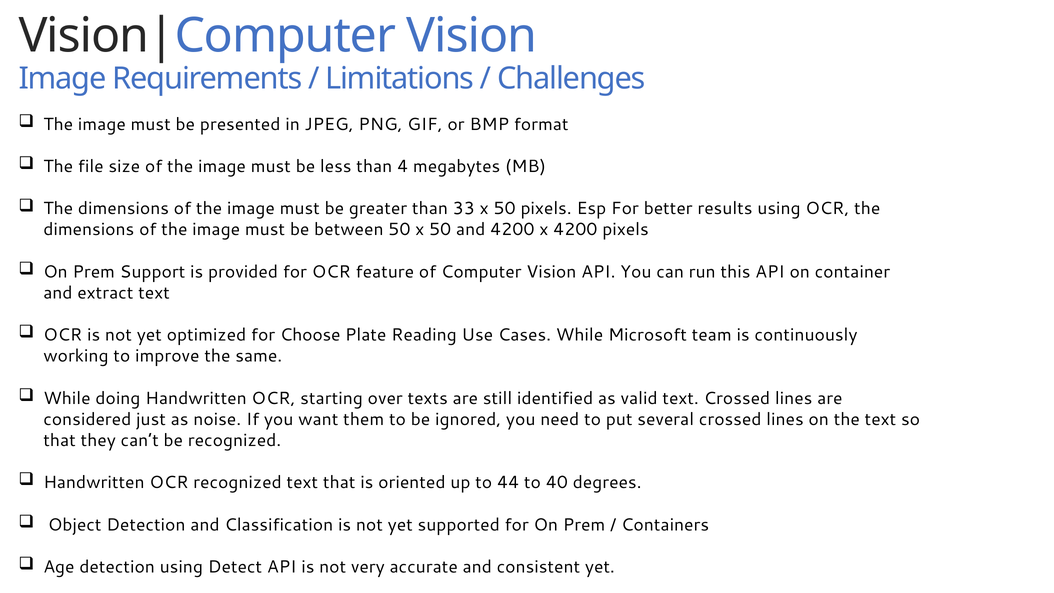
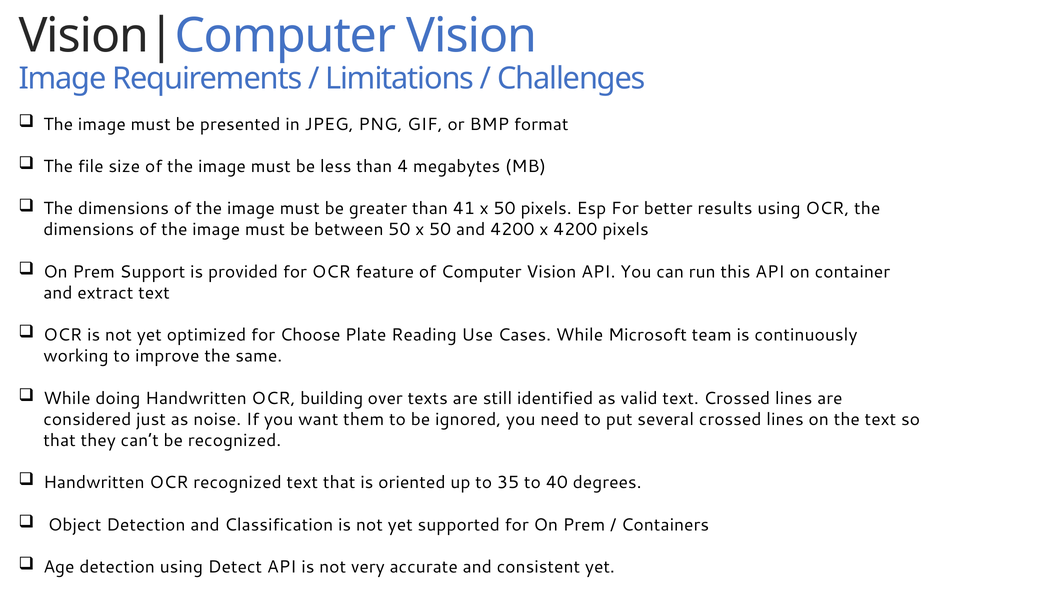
33: 33 -> 41
starting: starting -> building
44: 44 -> 35
